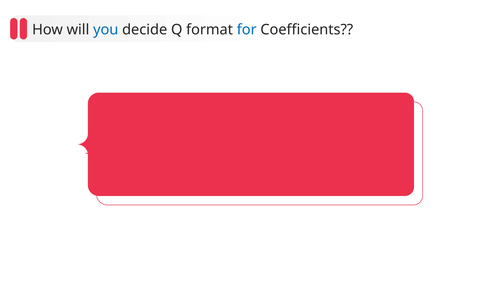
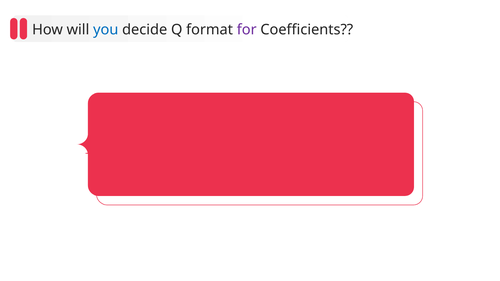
for colour: blue -> purple
